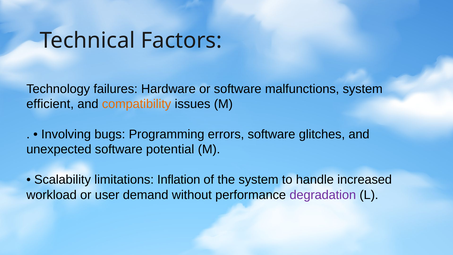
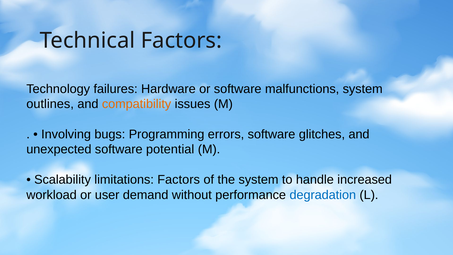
efficient: efficient -> outlines
limitations Inflation: Inflation -> Factors
degradation colour: purple -> blue
